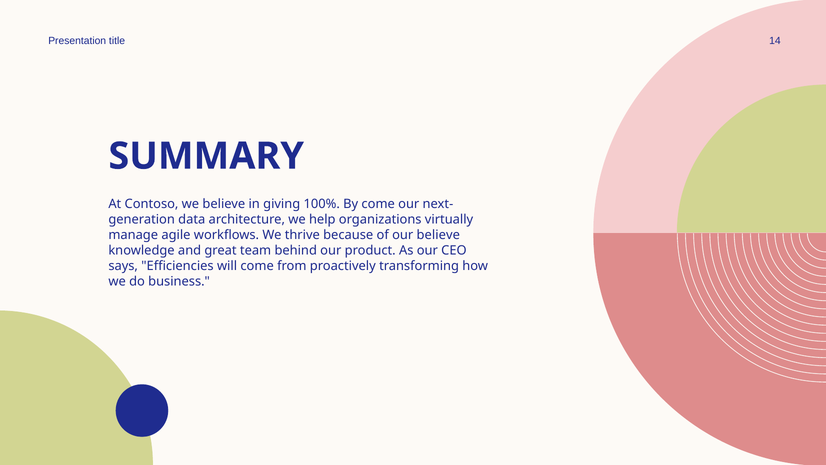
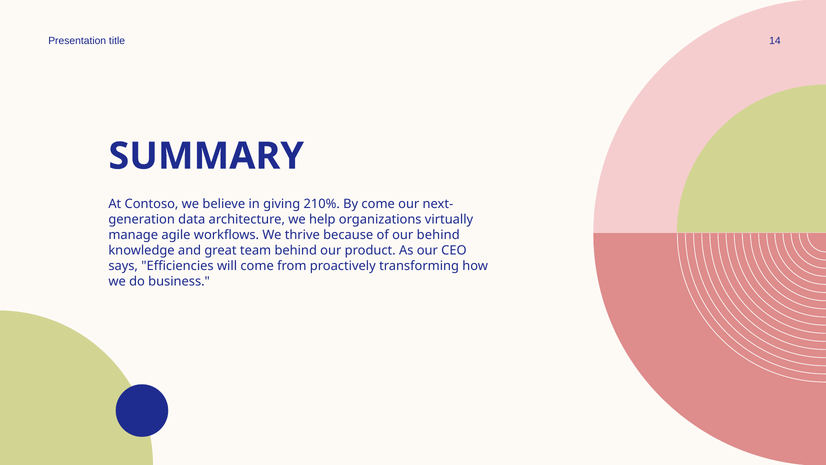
100%: 100% -> 210%
our believe: believe -> behind
